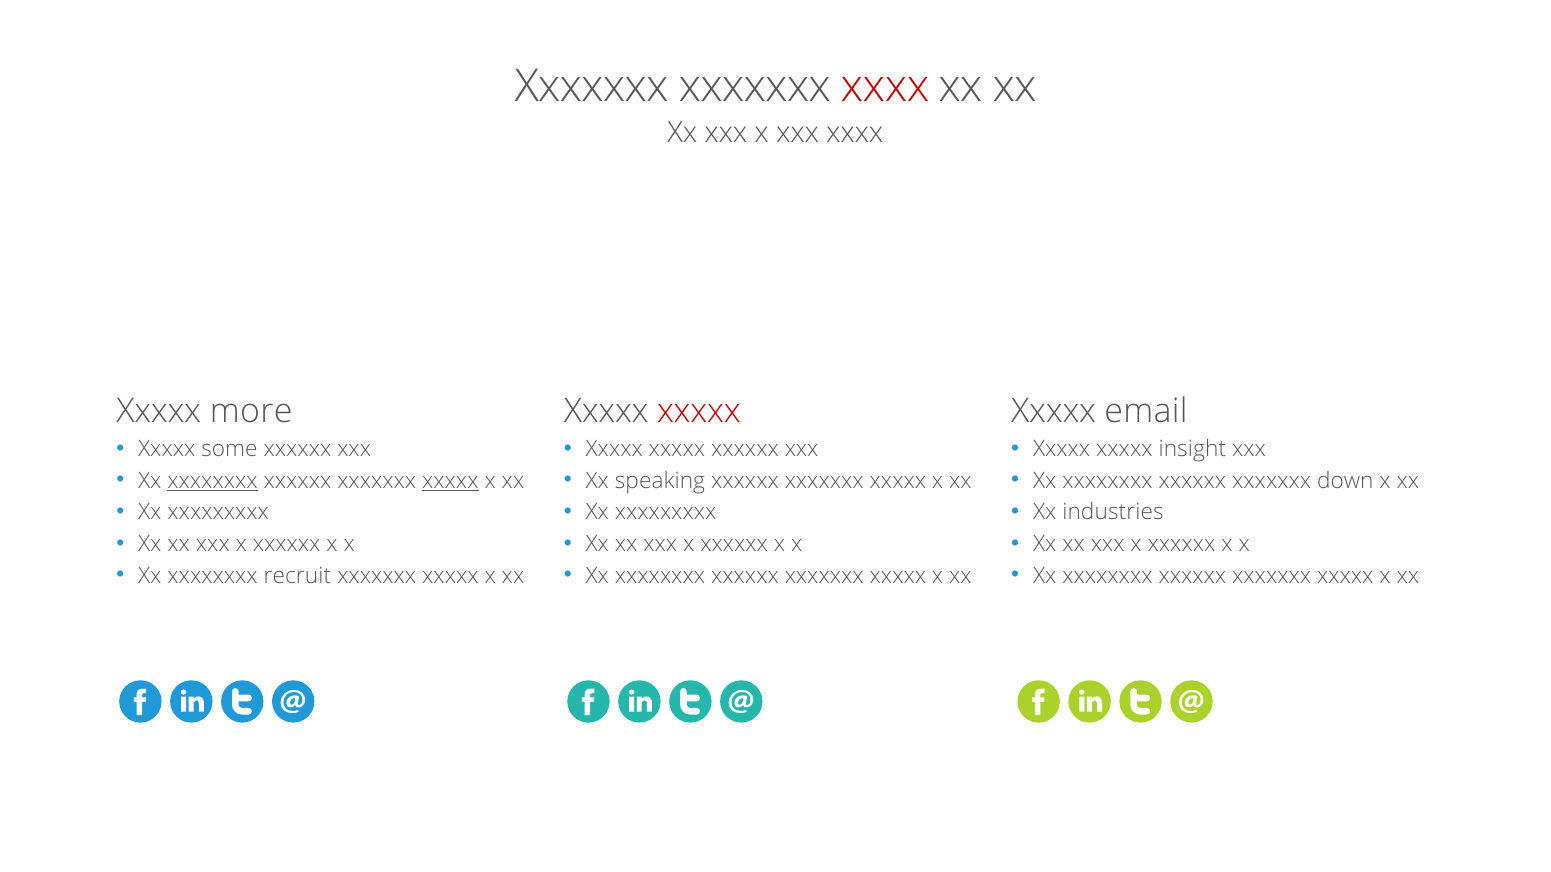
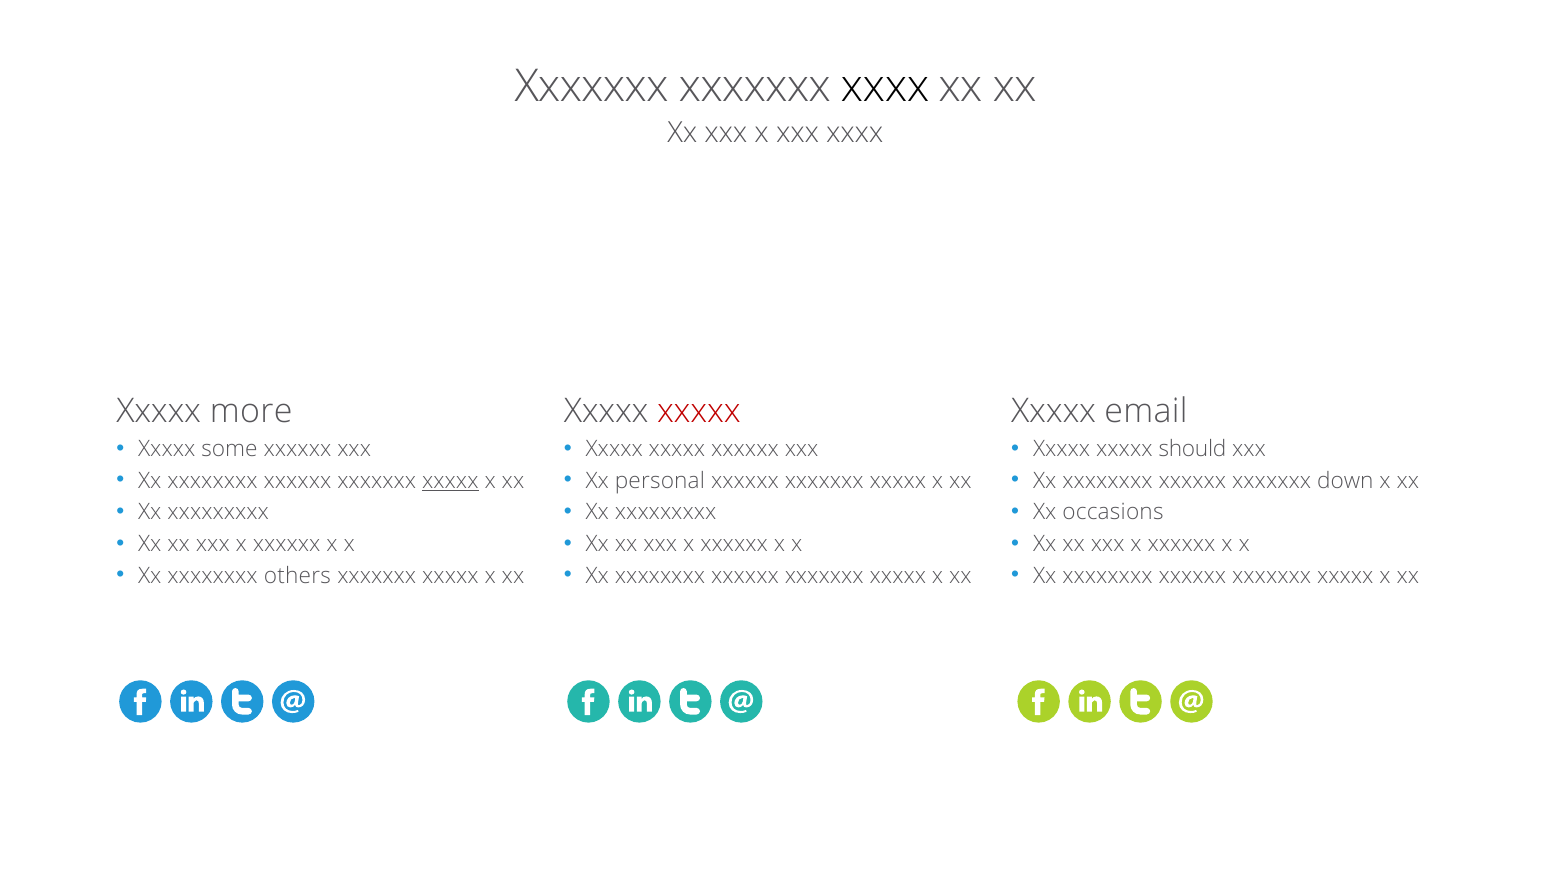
xxxx at (885, 87) colour: red -> black
insight: insight -> should
xxxxxxxx at (212, 481) underline: present -> none
speaking: speaking -> personal
industries: industries -> occasions
recruit: recruit -> others
